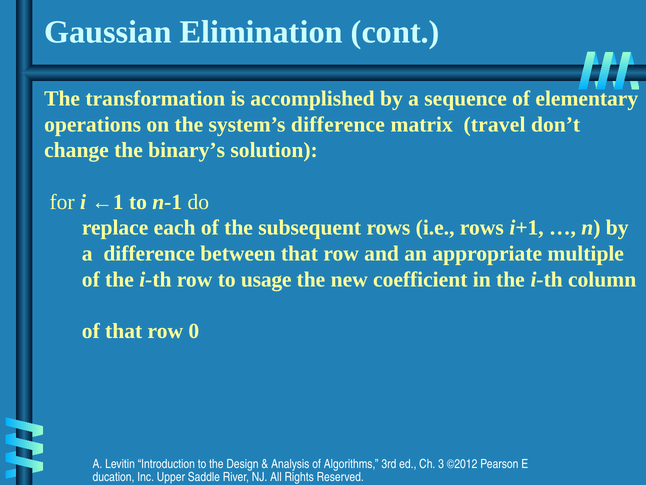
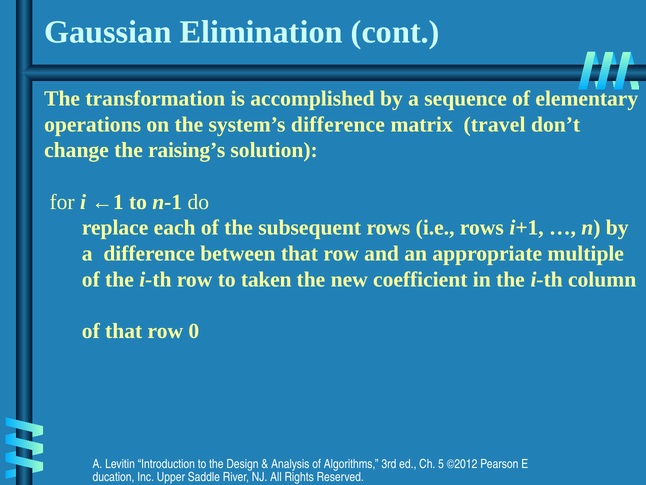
binary’s: binary’s -> raising’s
usage: usage -> taken
3: 3 -> 5
